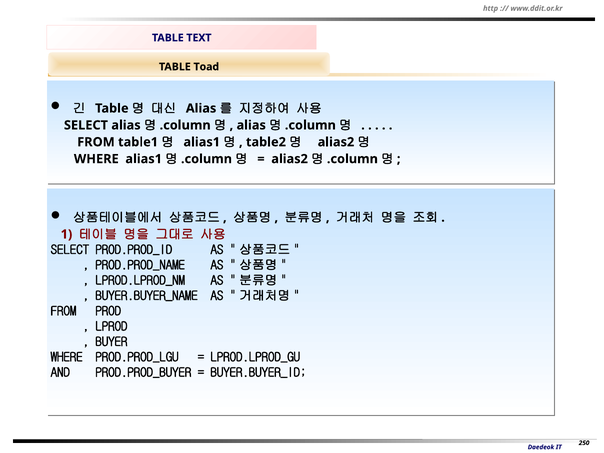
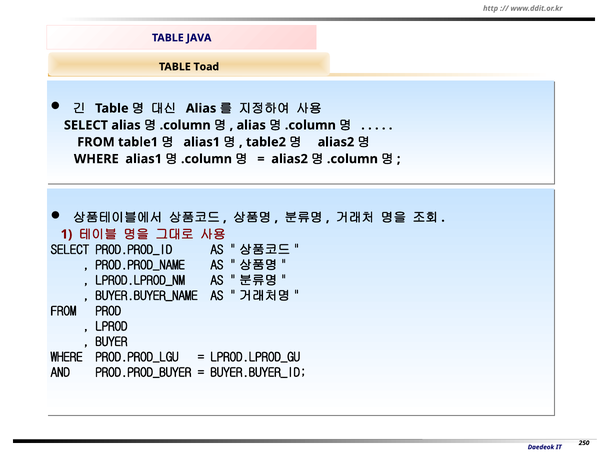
TEXT: TEXT -> JAVA
